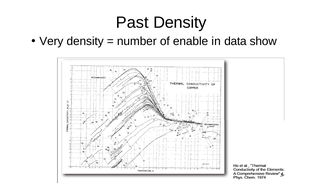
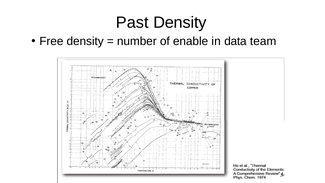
Very: Very -> Free
show: show -> team
